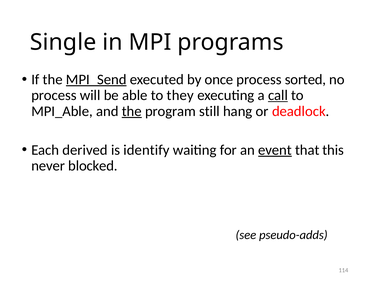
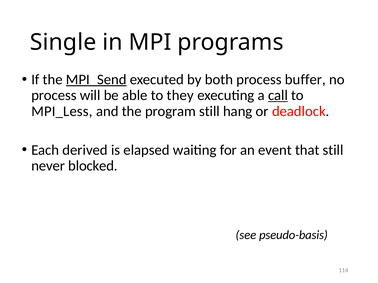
once: once -> both
sorted: sorted -> buffer
MPI_Able: MPI_Able -> MPI_Less
the at (132, 111) underline: present -> none
identify: identify -> elapsed
event underline: present -> none
that this: this -> still
pseudo-adds: pseudo-adds -> pseudo-basis
